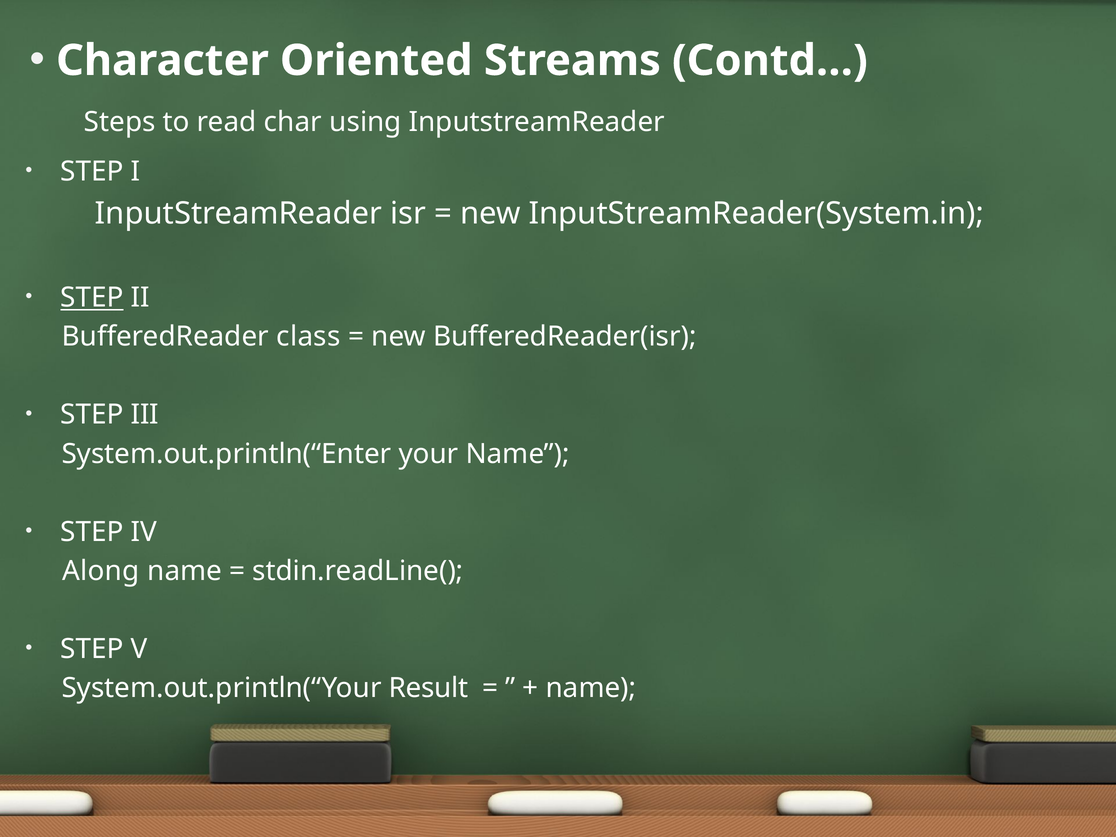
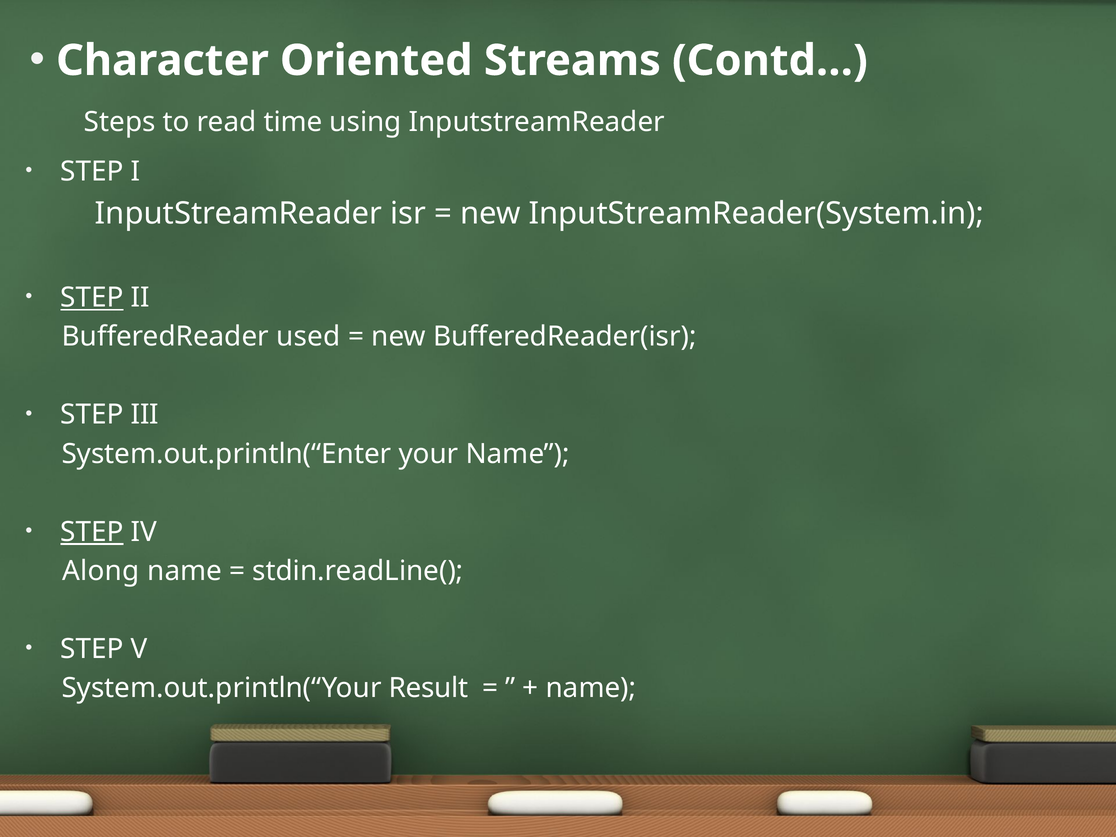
char: char -> time
class: class -> used
STEP at (92, 532) underline: none -> present
